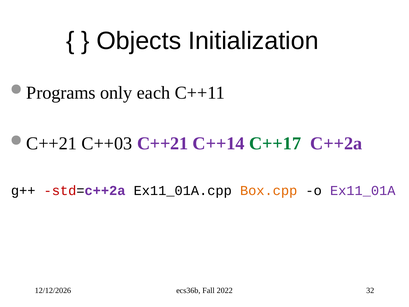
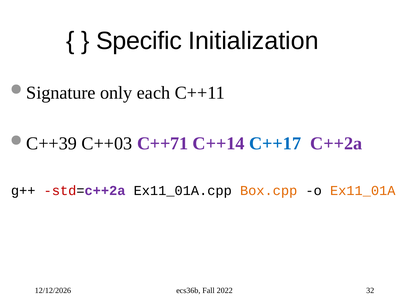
Objects: Objects -> Specific
Programs: Programs -> Signature
C++21 at (52, 144): C++21 -> C++39
C++03 C++21: C++21 -> C++71
C++17 colour: green -> blue
Ex11_01A colour: purple -> orange
